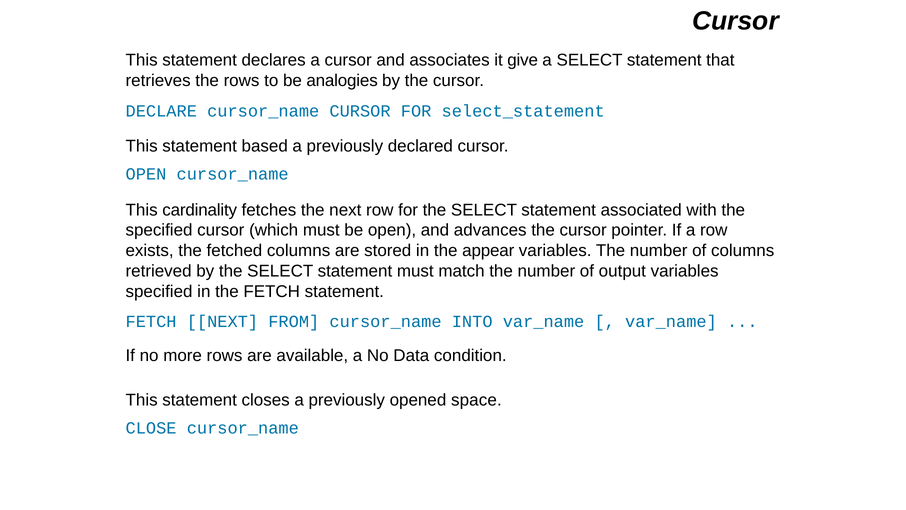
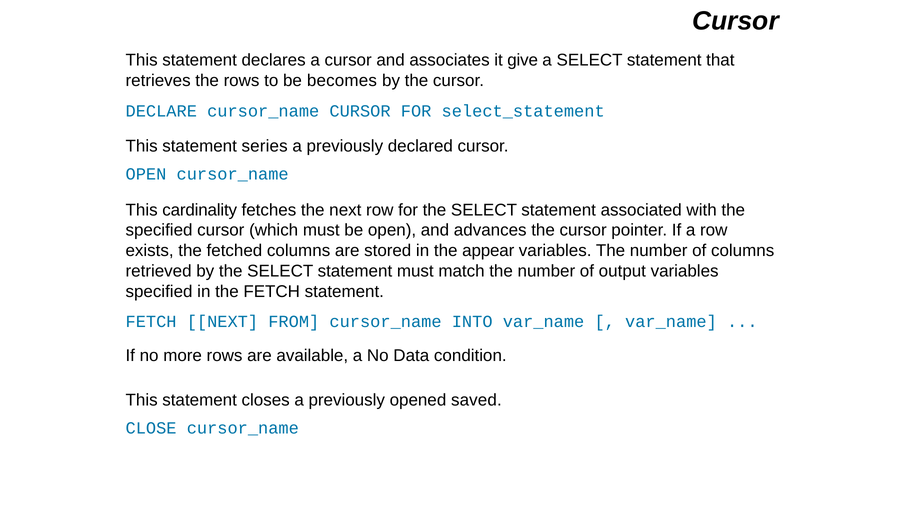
analogies: analogies -> becomes
based: based -> series
space: space -> saved
